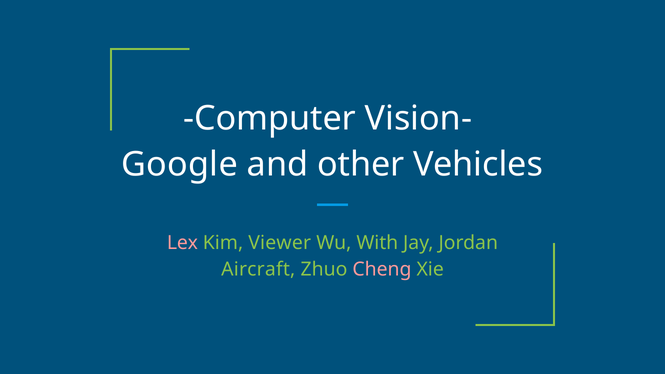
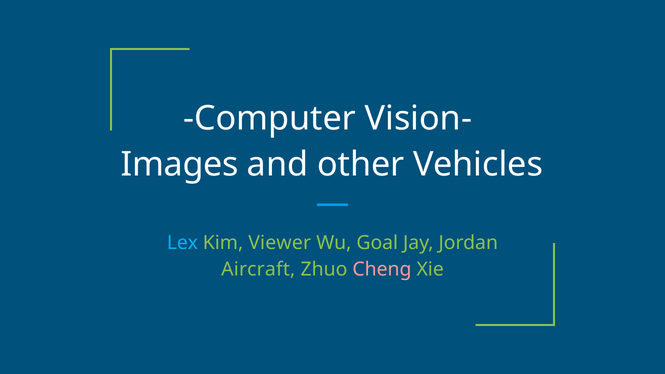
Google: Google -> Images
Lex colour: pink -> light blue
With: With -> Goal
